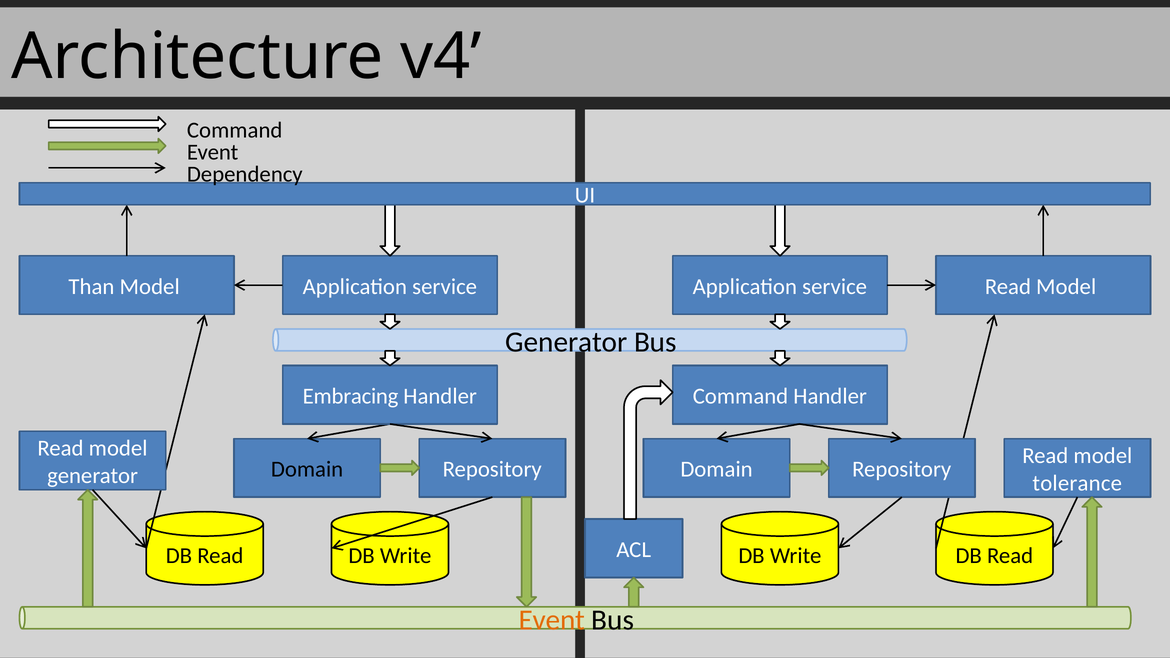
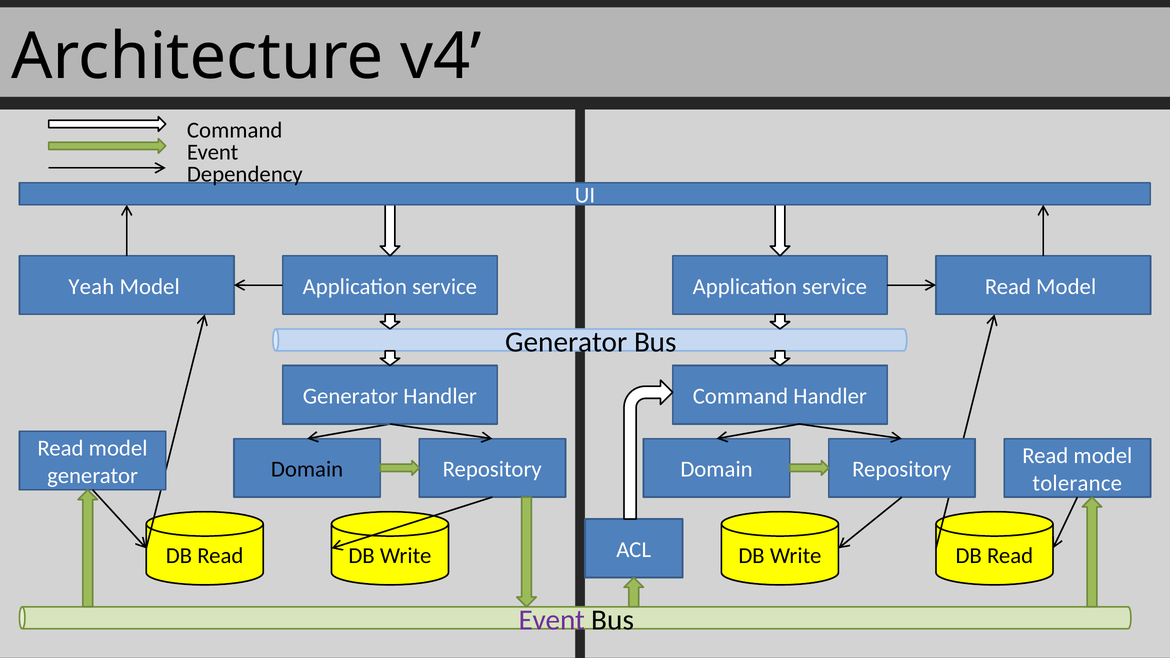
Than: Than -> Yeah
Embracing at (351, 396): Embracing -> Generator
Event at (552, 620) colour: orange -> purple
